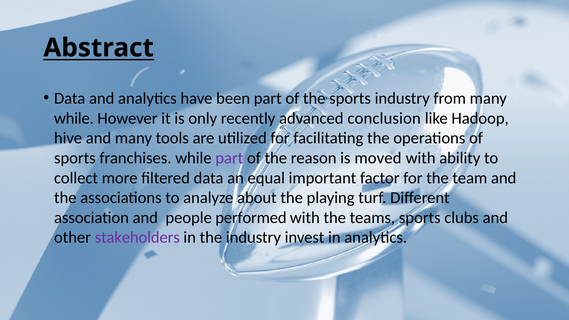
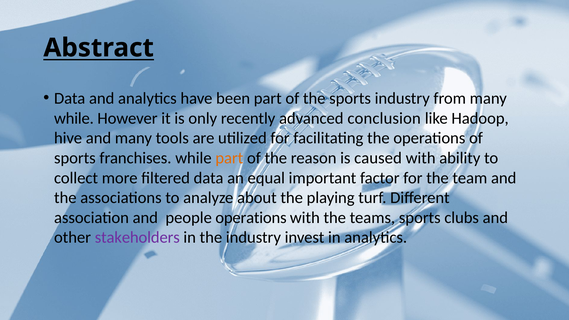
part at (229, 158) colour: purple -> orange
moved: moved -> caused
people performed: performed -> operations
